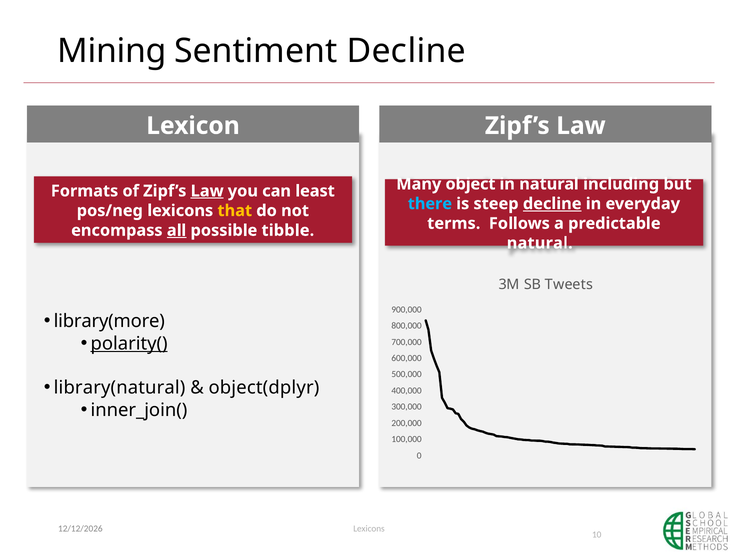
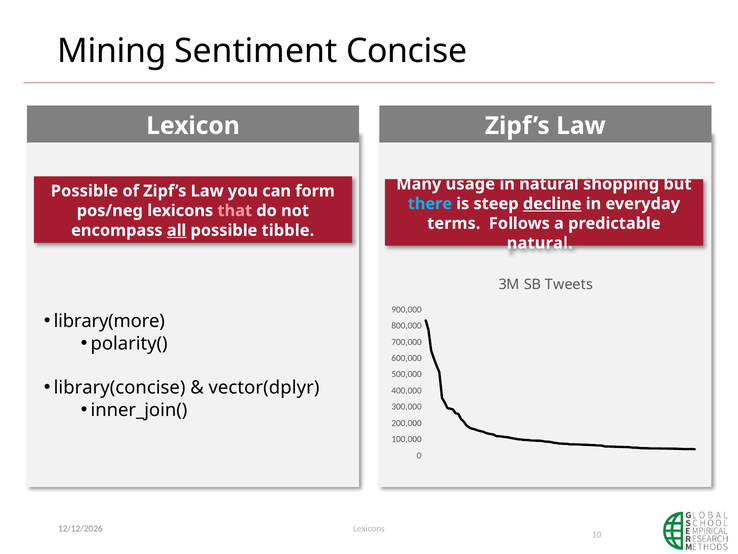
Sentiment Decline: Decline -> Concise
object: object -> usage
including: including -> shopping
Formats at (85, 191): Formats -> Possible
Law at (207, 191) underline: present -> none
least: least -> form
that colour: yellow -> pink
polarity( underline: present -> none
library(natural: library(natural -> library(concise
object(dplyr: object(dplyr -> vector(dplyr
